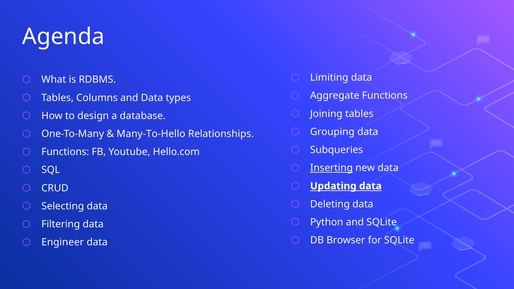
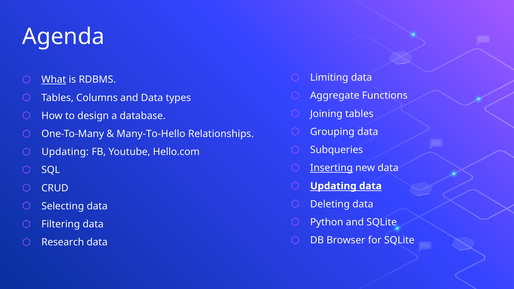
What underline: none -> present
Functions at (65, 152): Functions -> Updating
Engineer: Engineer -> Research
